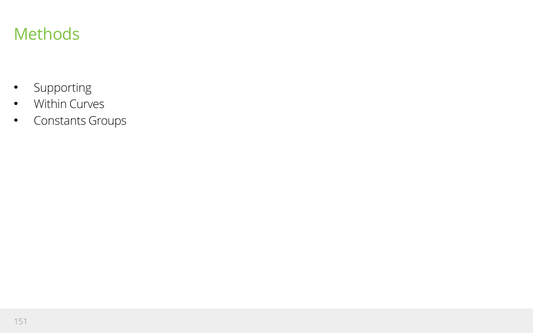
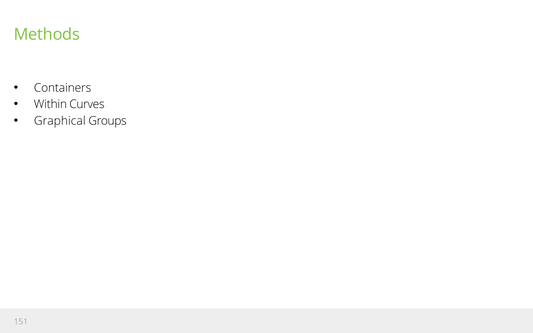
Supporting: Supporting -> Containers
Constants: Constants -> Graphical
